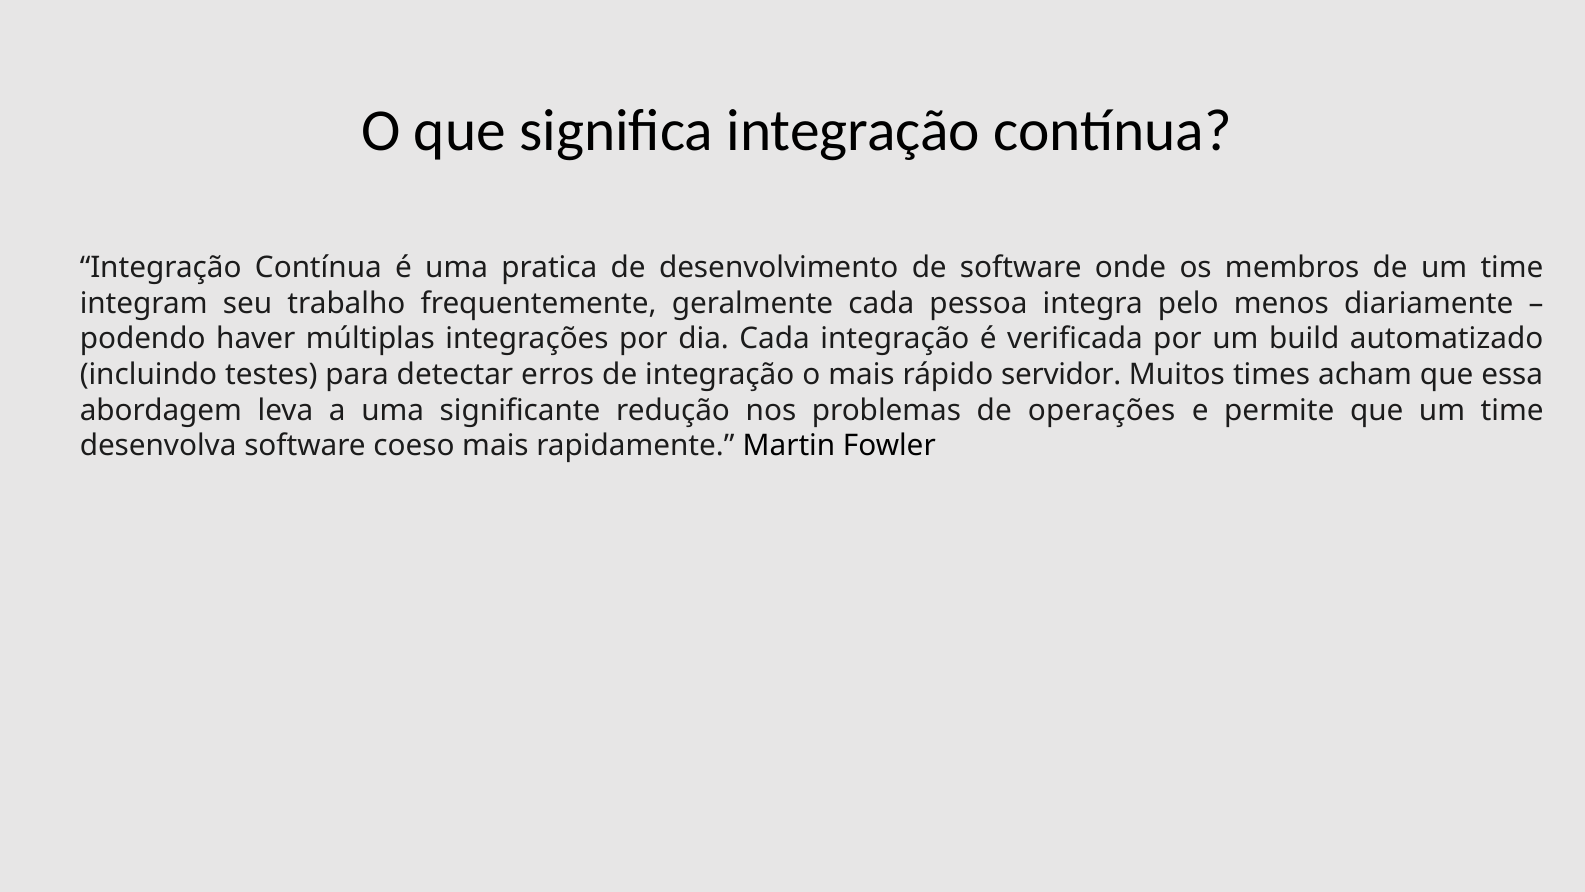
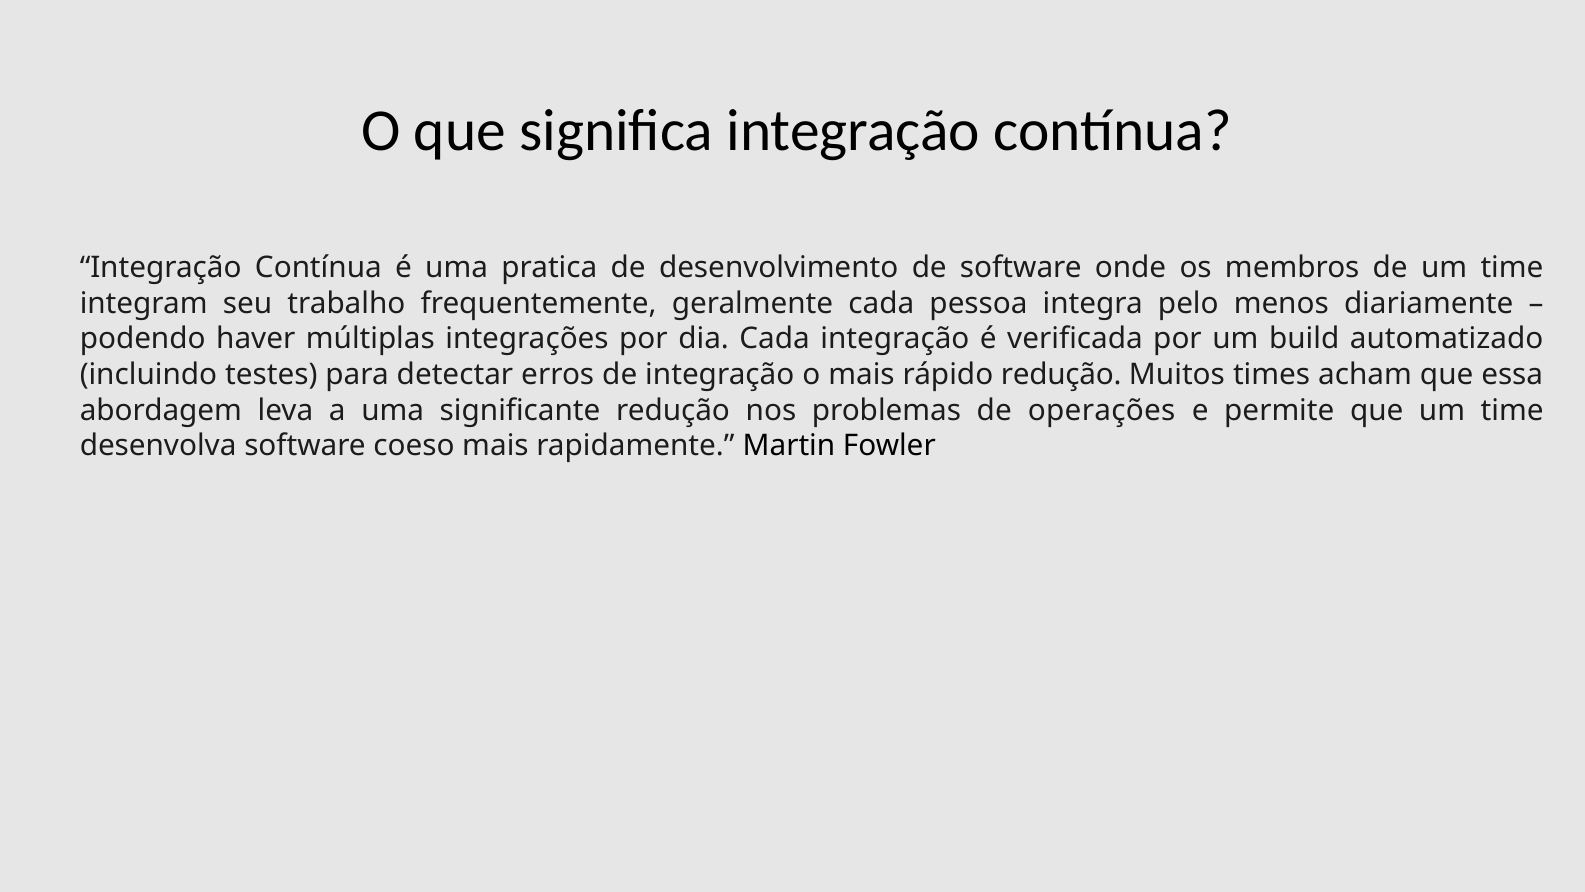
rápido servidor: servidor -> redução
